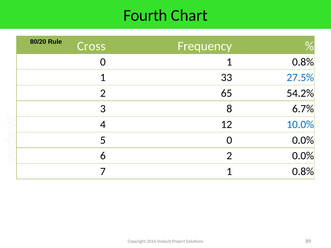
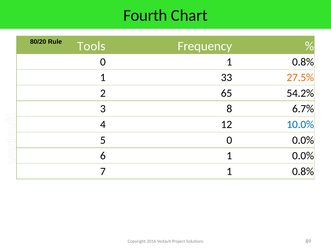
Cross: Cross -> Tools
27.5% colour: blue -> orange
6 2: 2 -> 1
